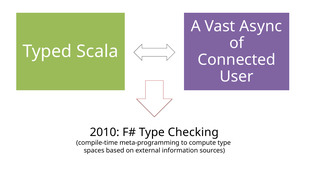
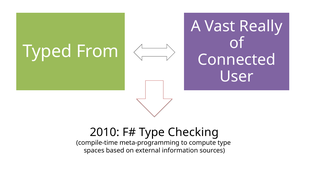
Async: Async -> Really
Scala: Scala -> From
